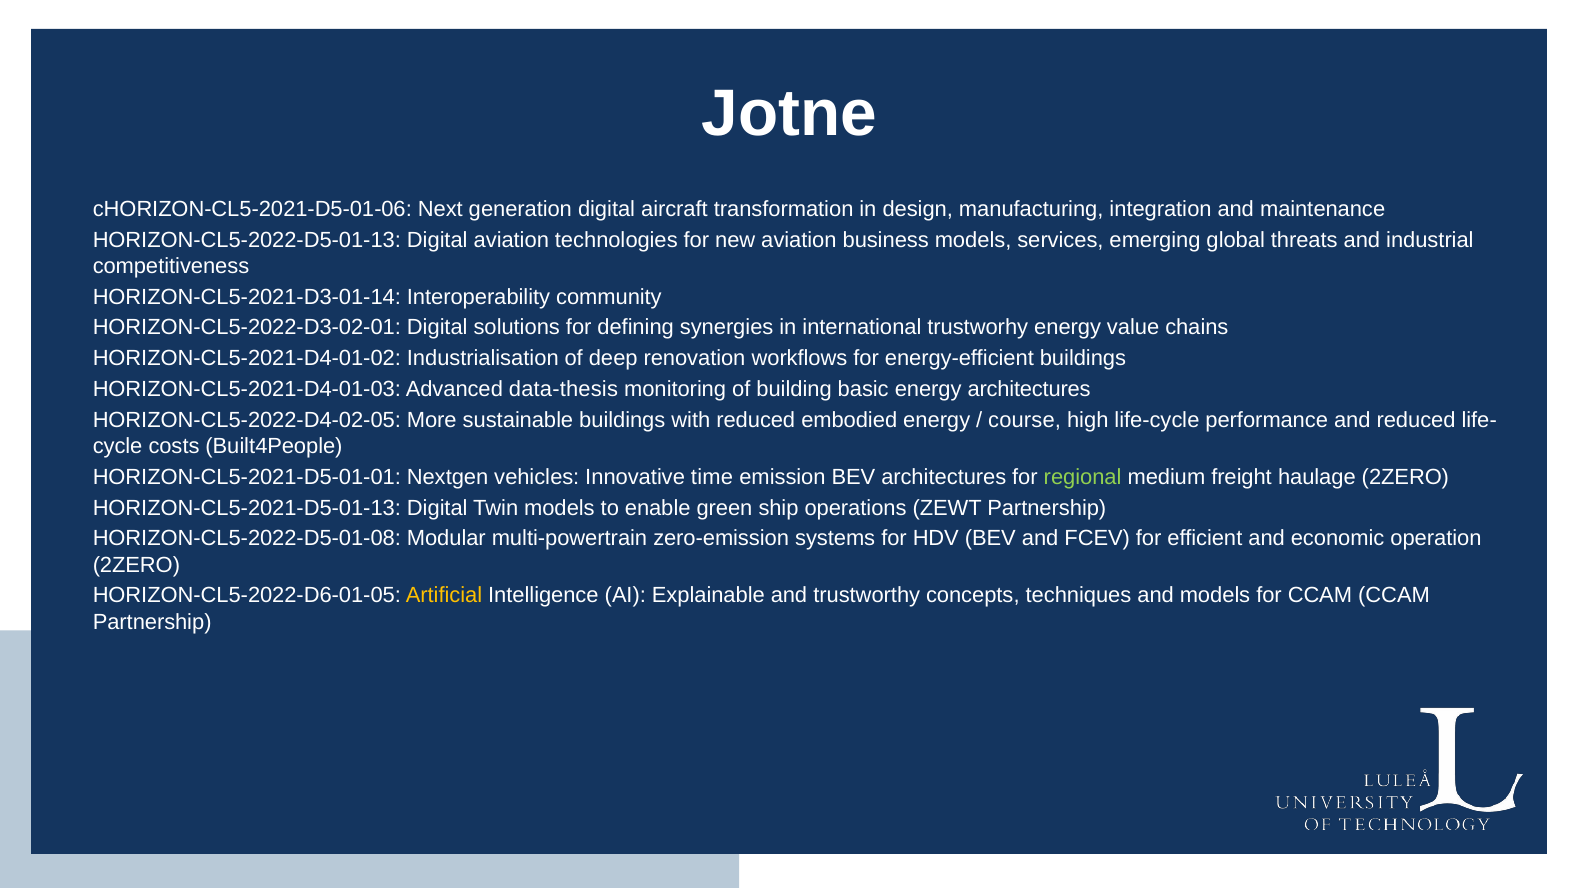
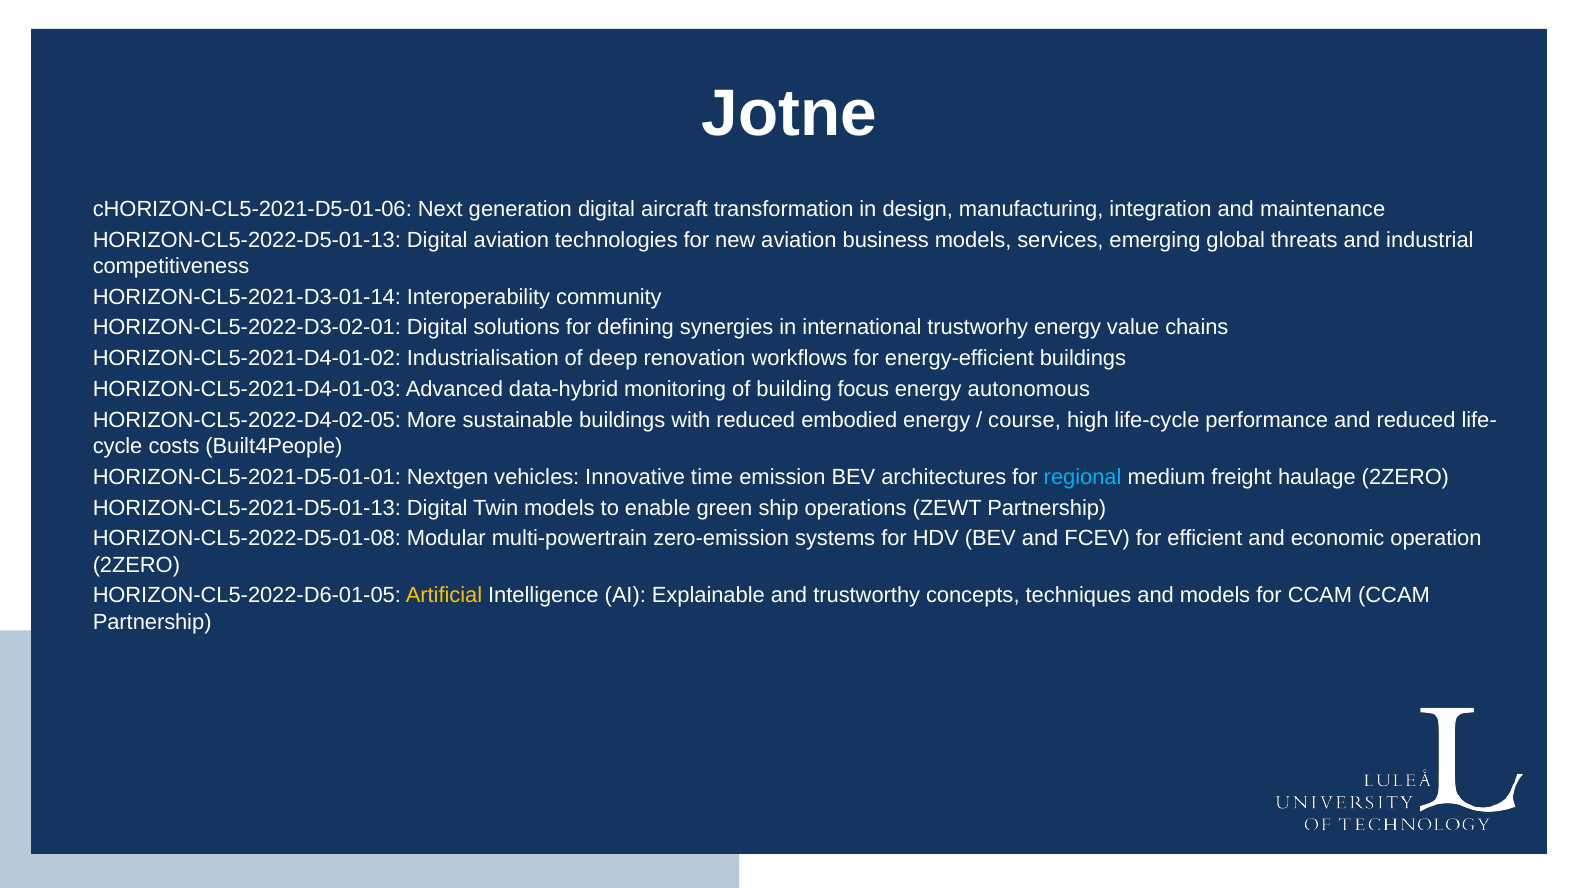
data-thesis: data-thesis -> data-hybrid
basic: basic -> focus
energy architectures: architectures -> autonomous
regional colour: light green -> light blue
